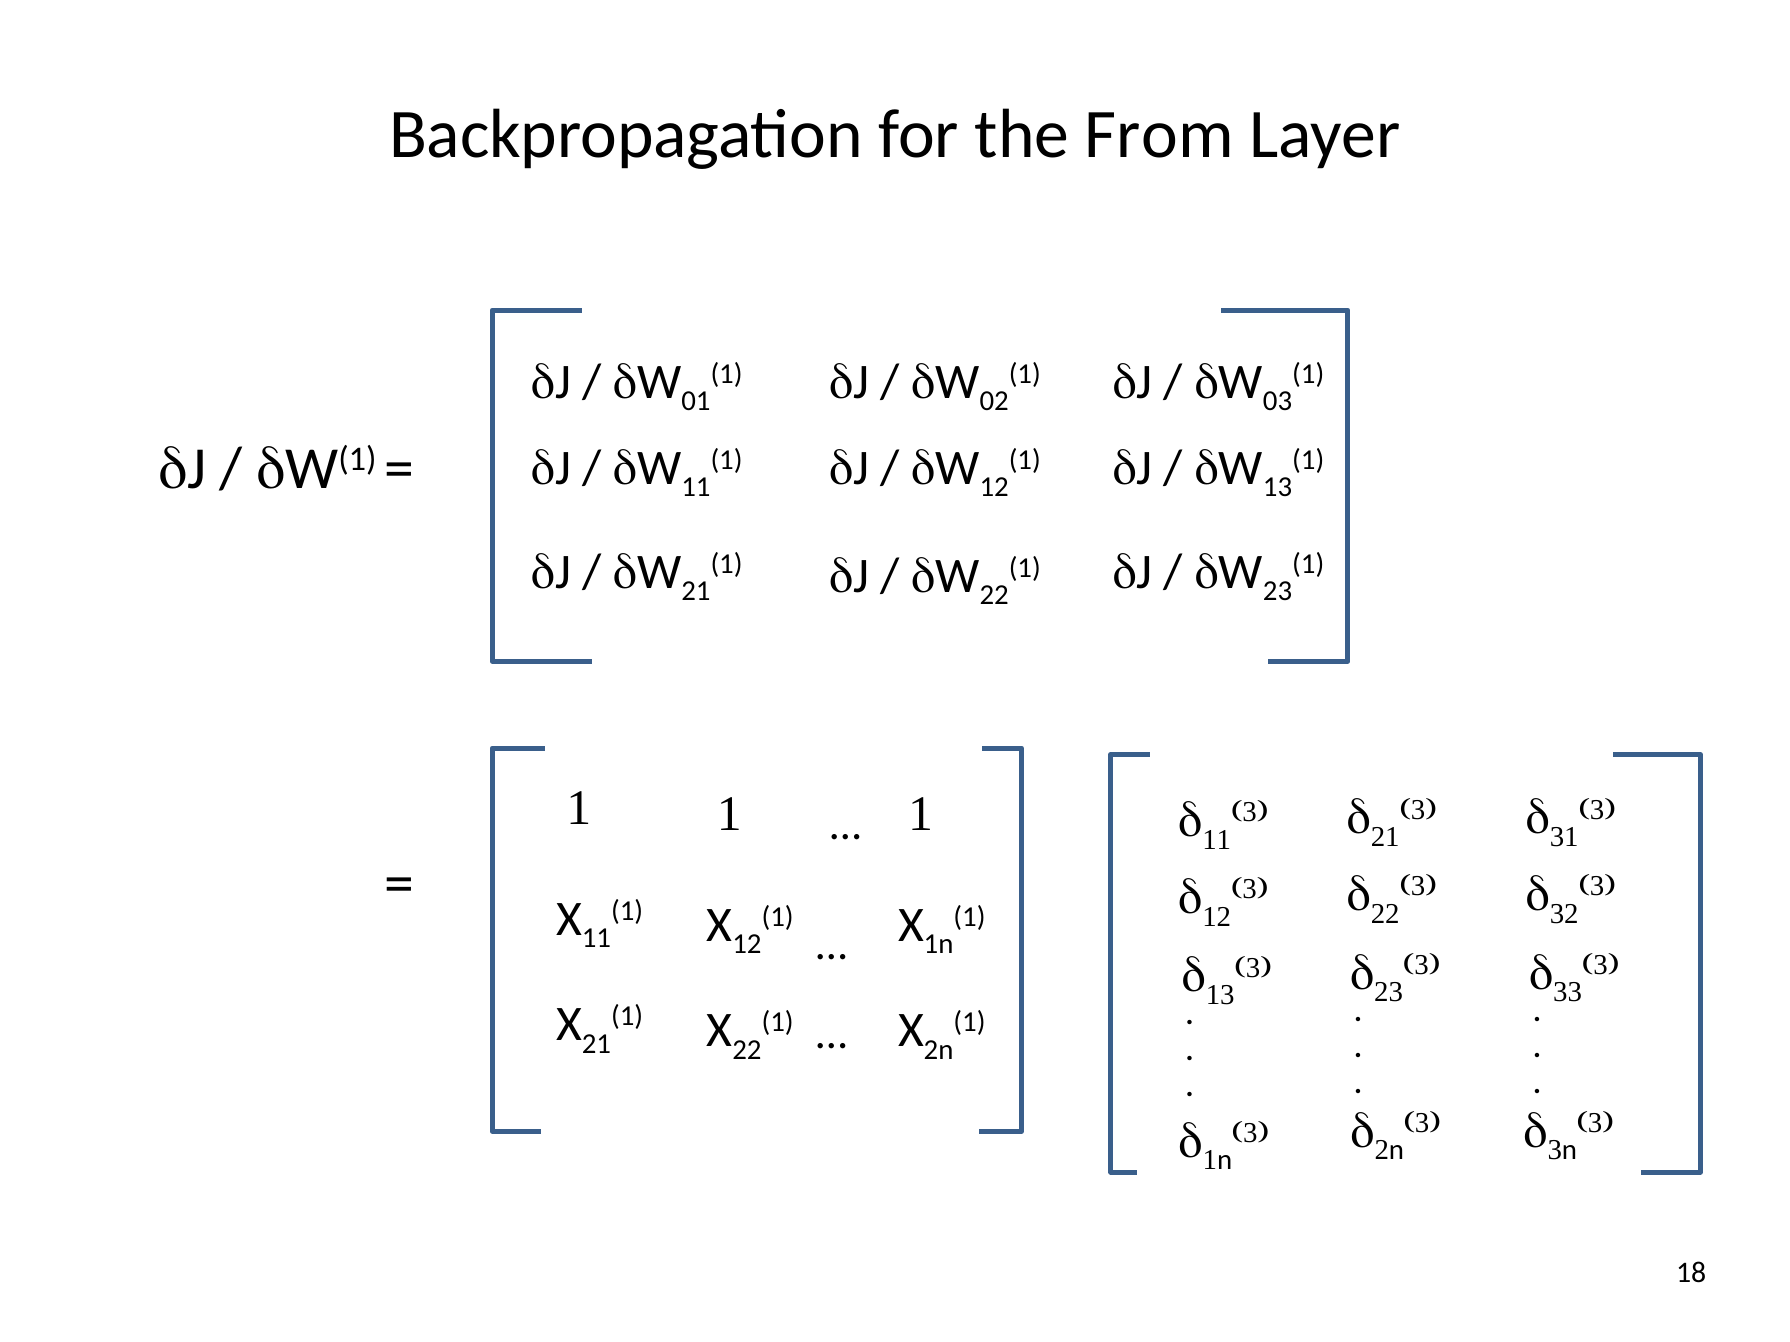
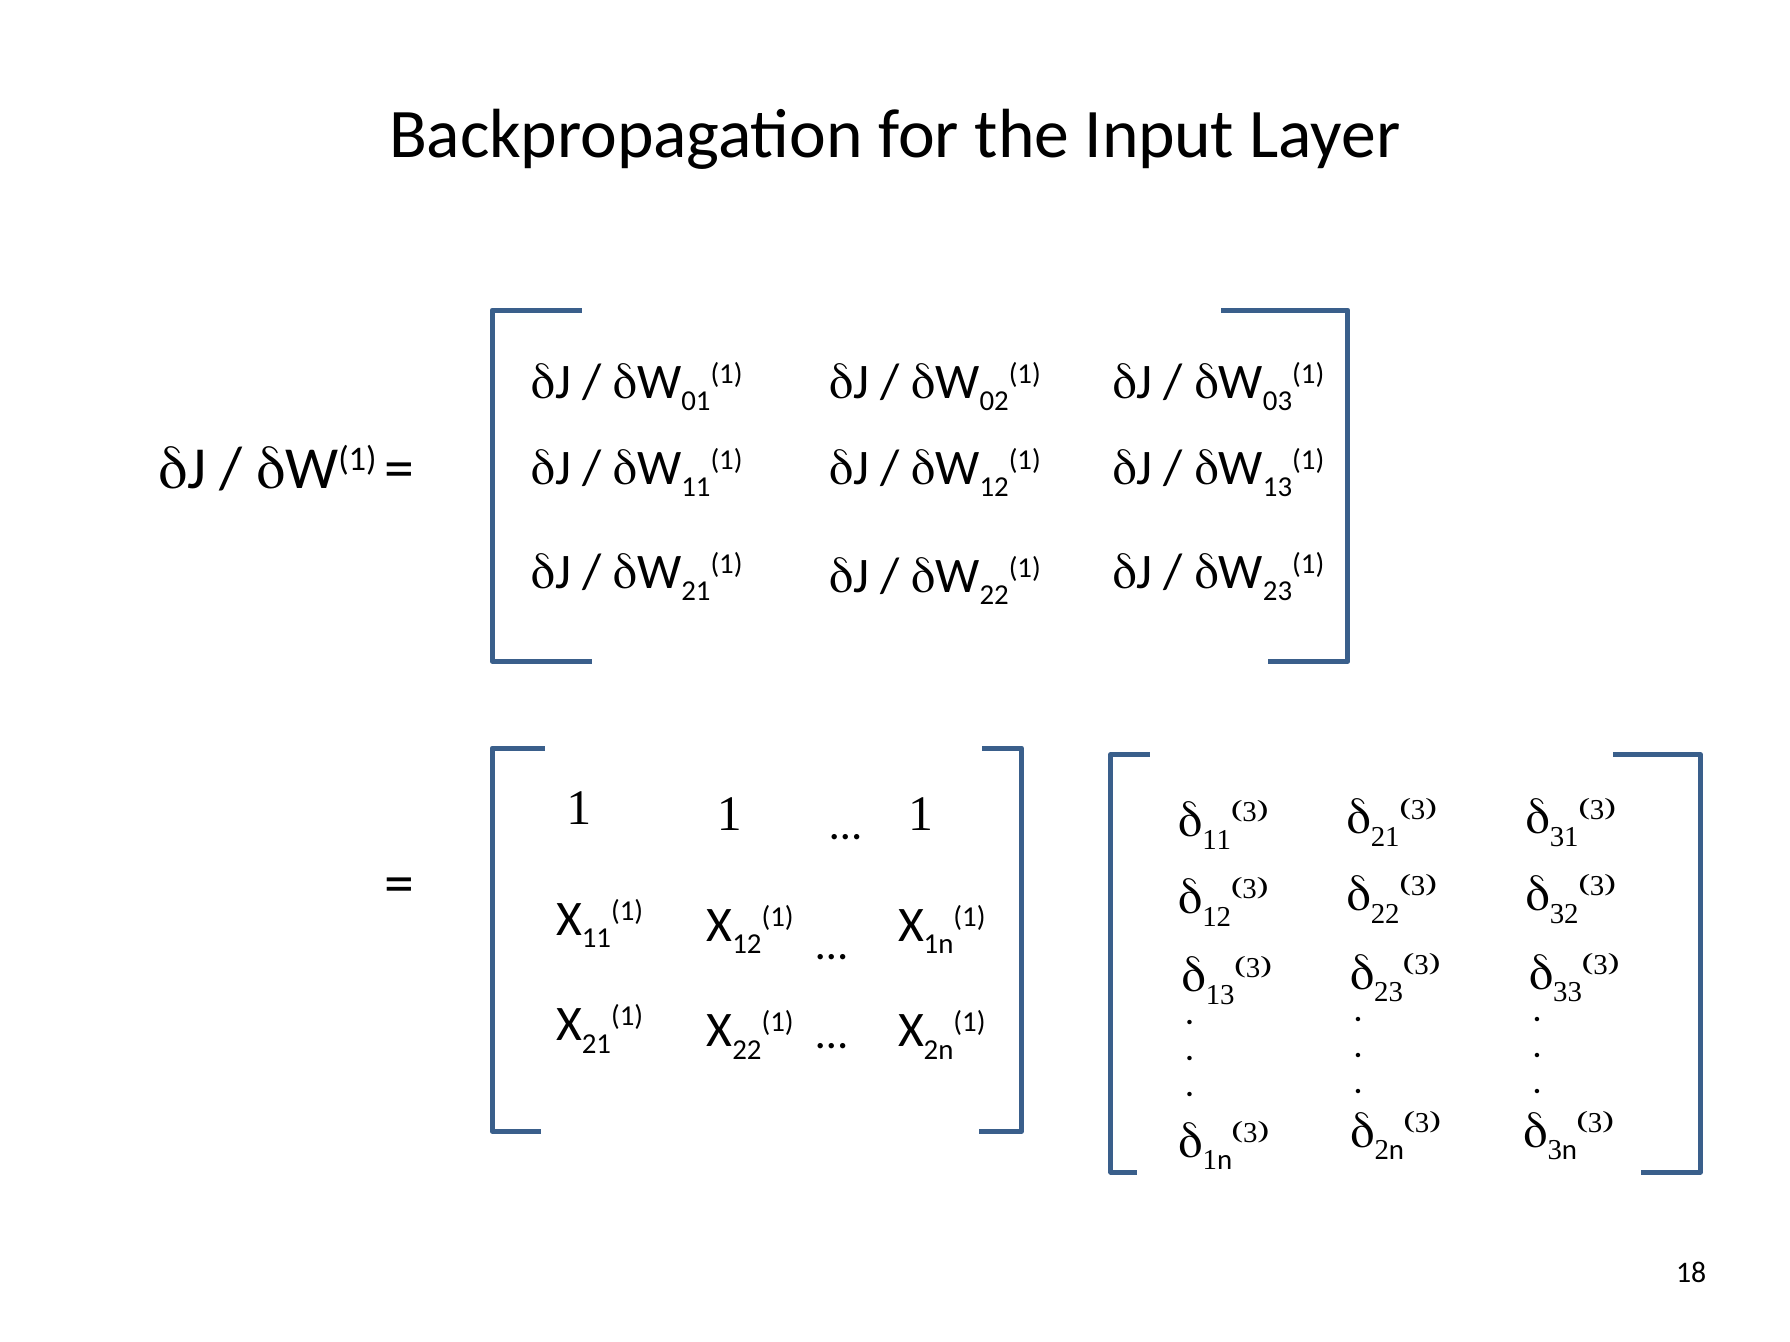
From: From -> Input
